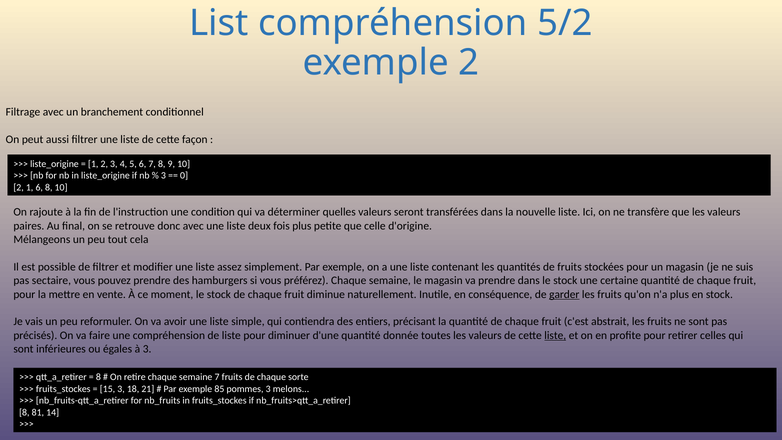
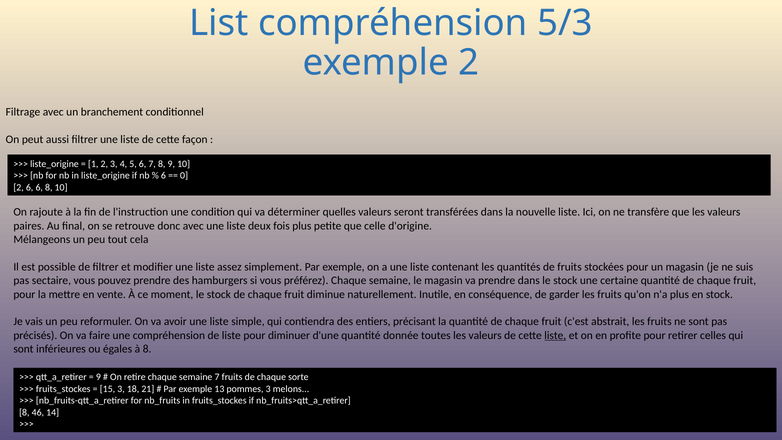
5/2: 5/2 -> 5/3
3 at (163, 176): 3 -> 6
2 1: 1 -> 6
garder underline: present -> none
à 3: 3 -> 8
8 at (98, 377): 8 -> 9
85: 85 -> 13
81: 81 -> 46
